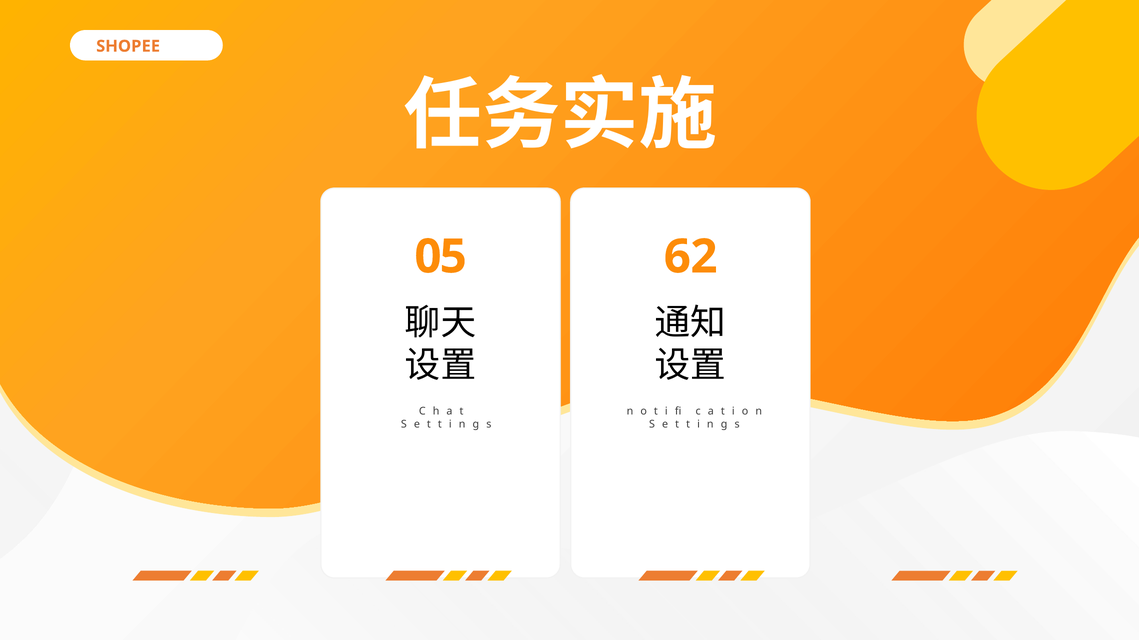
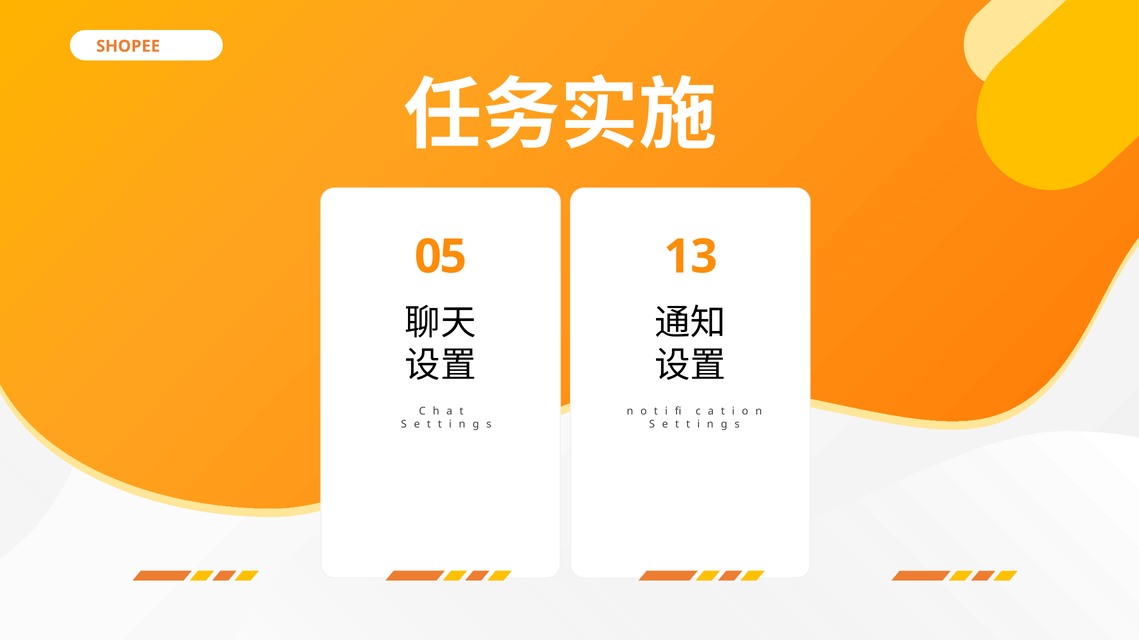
62: 62 -> 13
